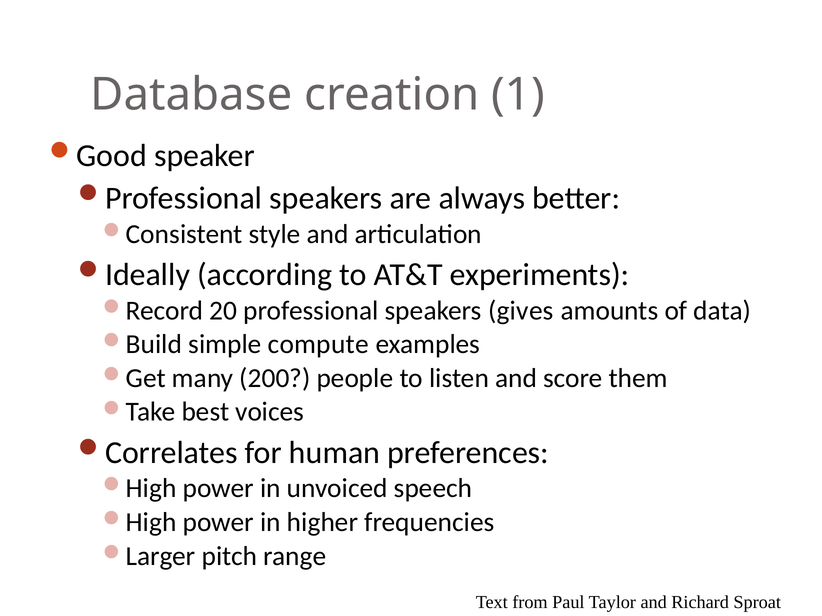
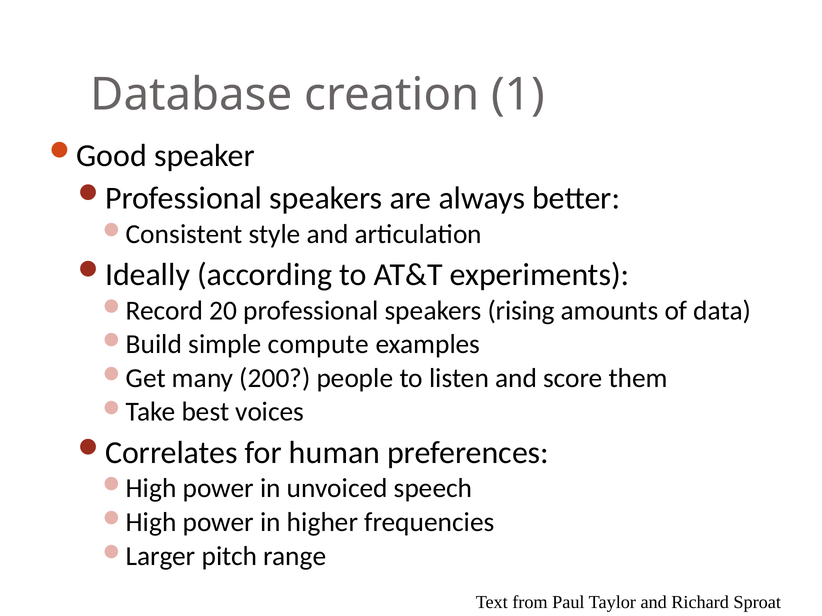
gives: gives -> rising
